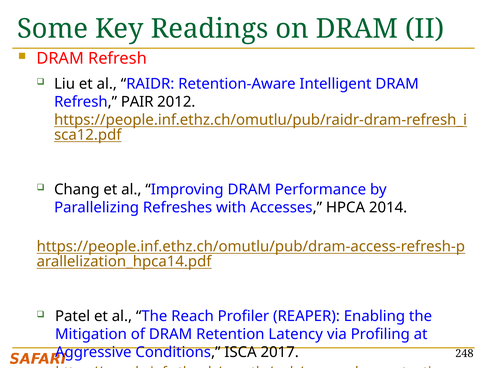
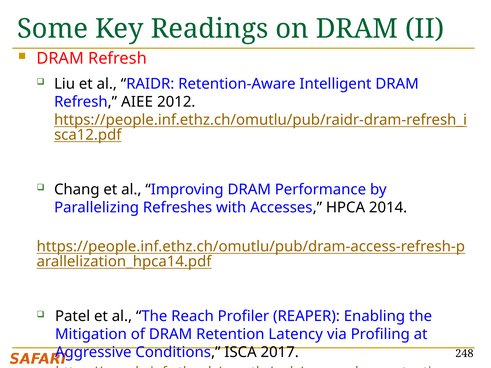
PAIR: PAIR -> AIEE
